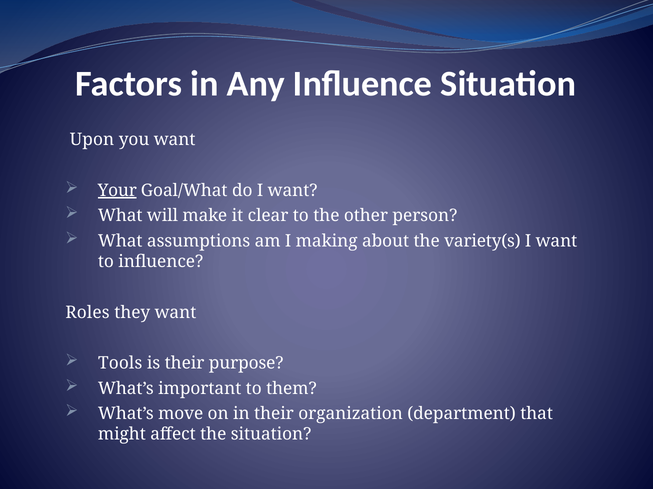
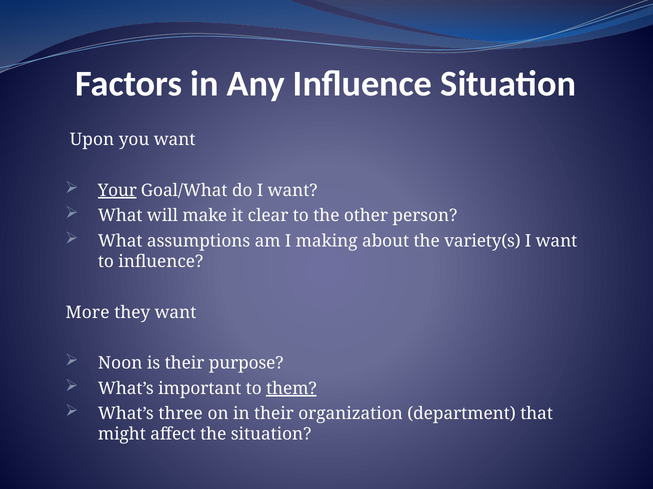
Roles: Roles -> More
Tools: Tools -> Noon
them underline: none -> present
move: move -> three
